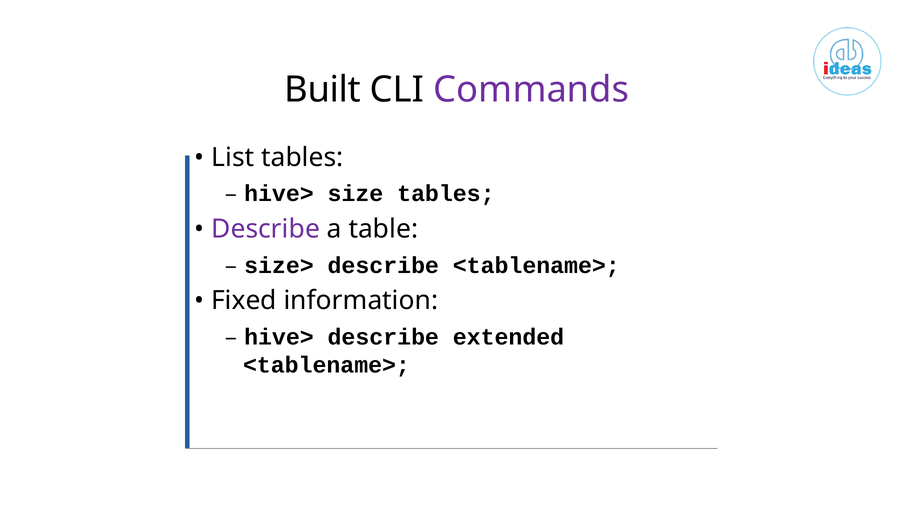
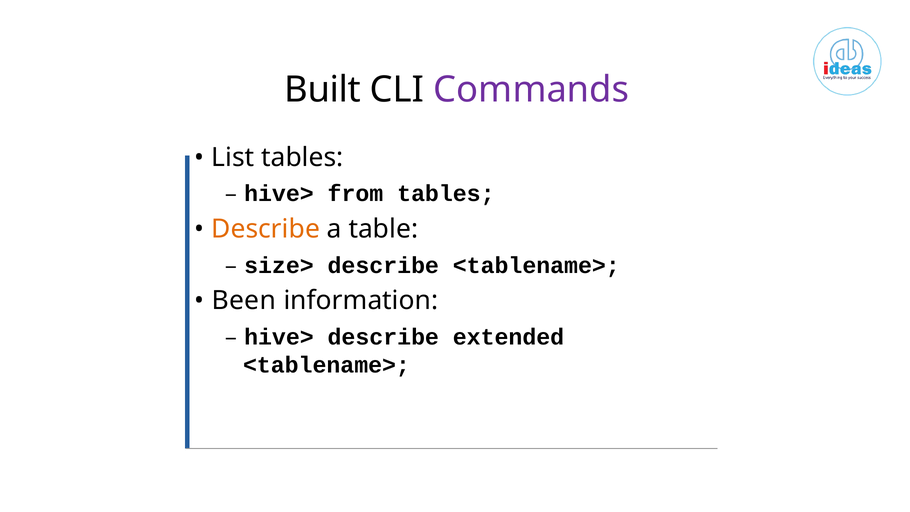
size: size -> from
Describe at (266, 229) colour: purple -> orange
Fixed: Fixed -> Been
